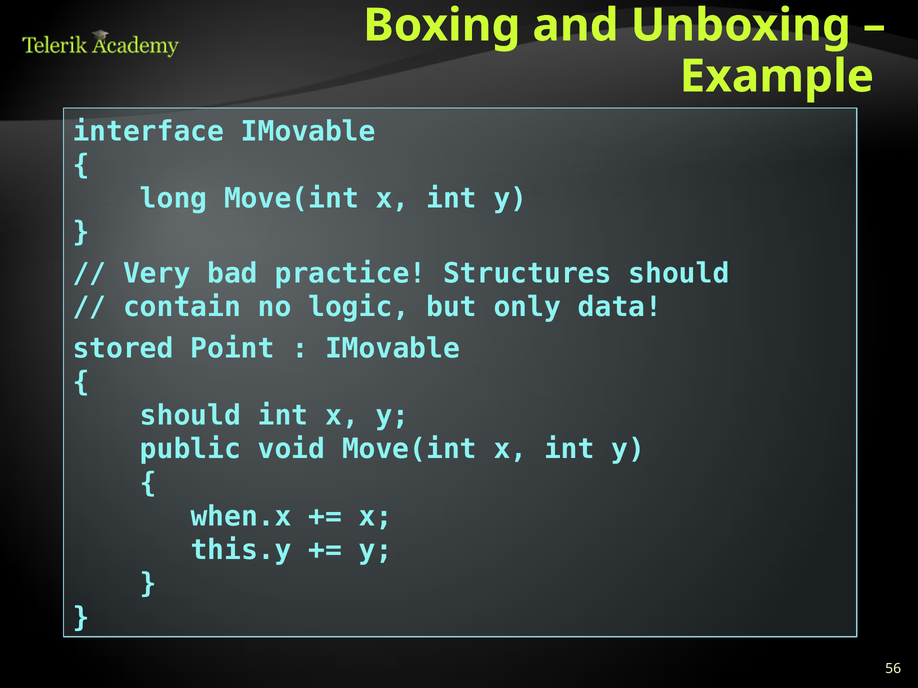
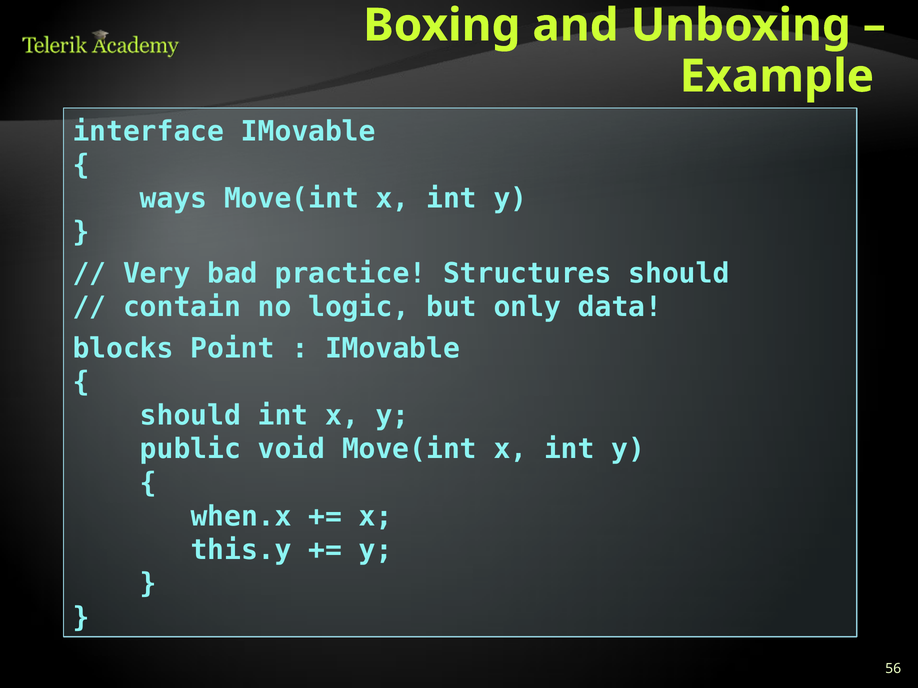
long: long -> ways
stored: stored -> blocks
